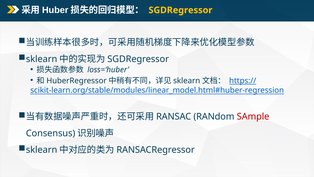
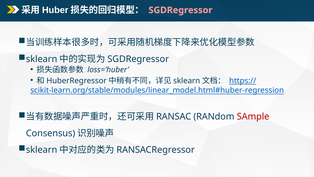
SGDRegressor at (180, 10) colour: yellow -> pink
